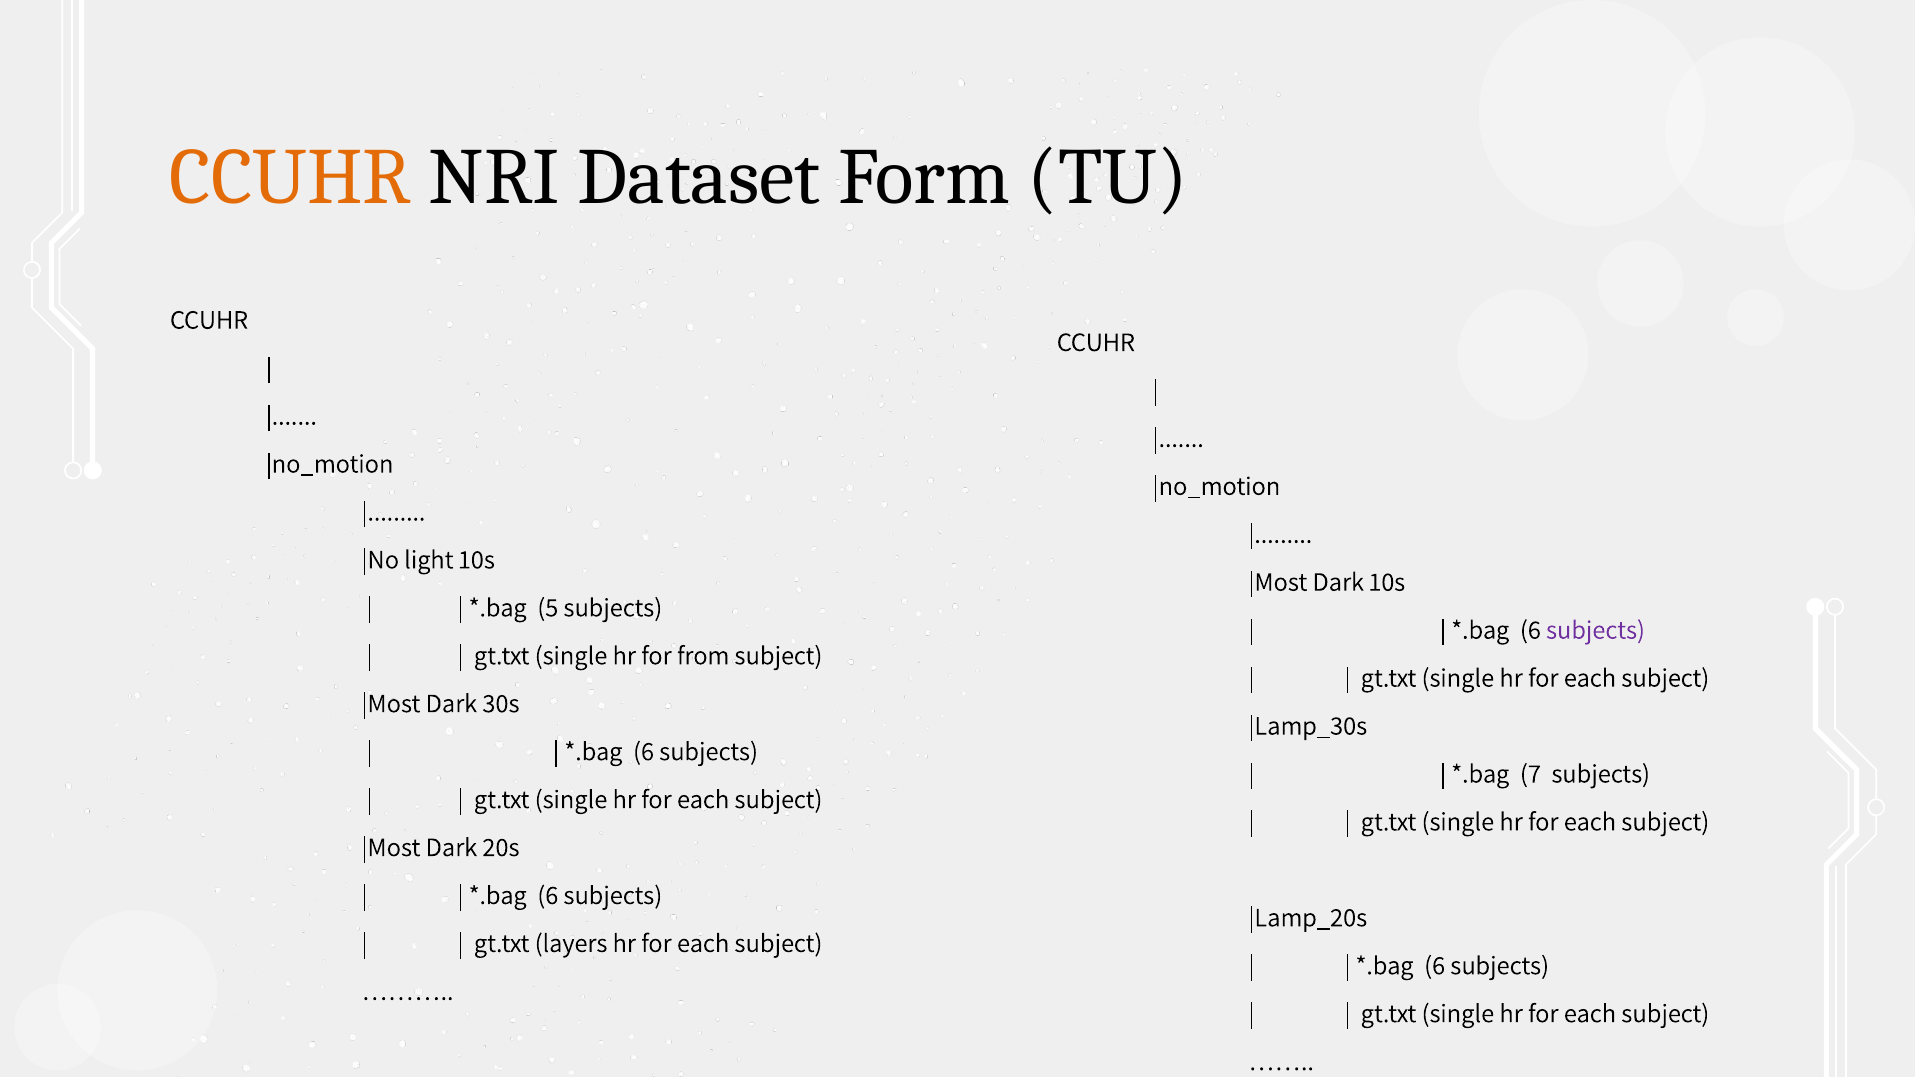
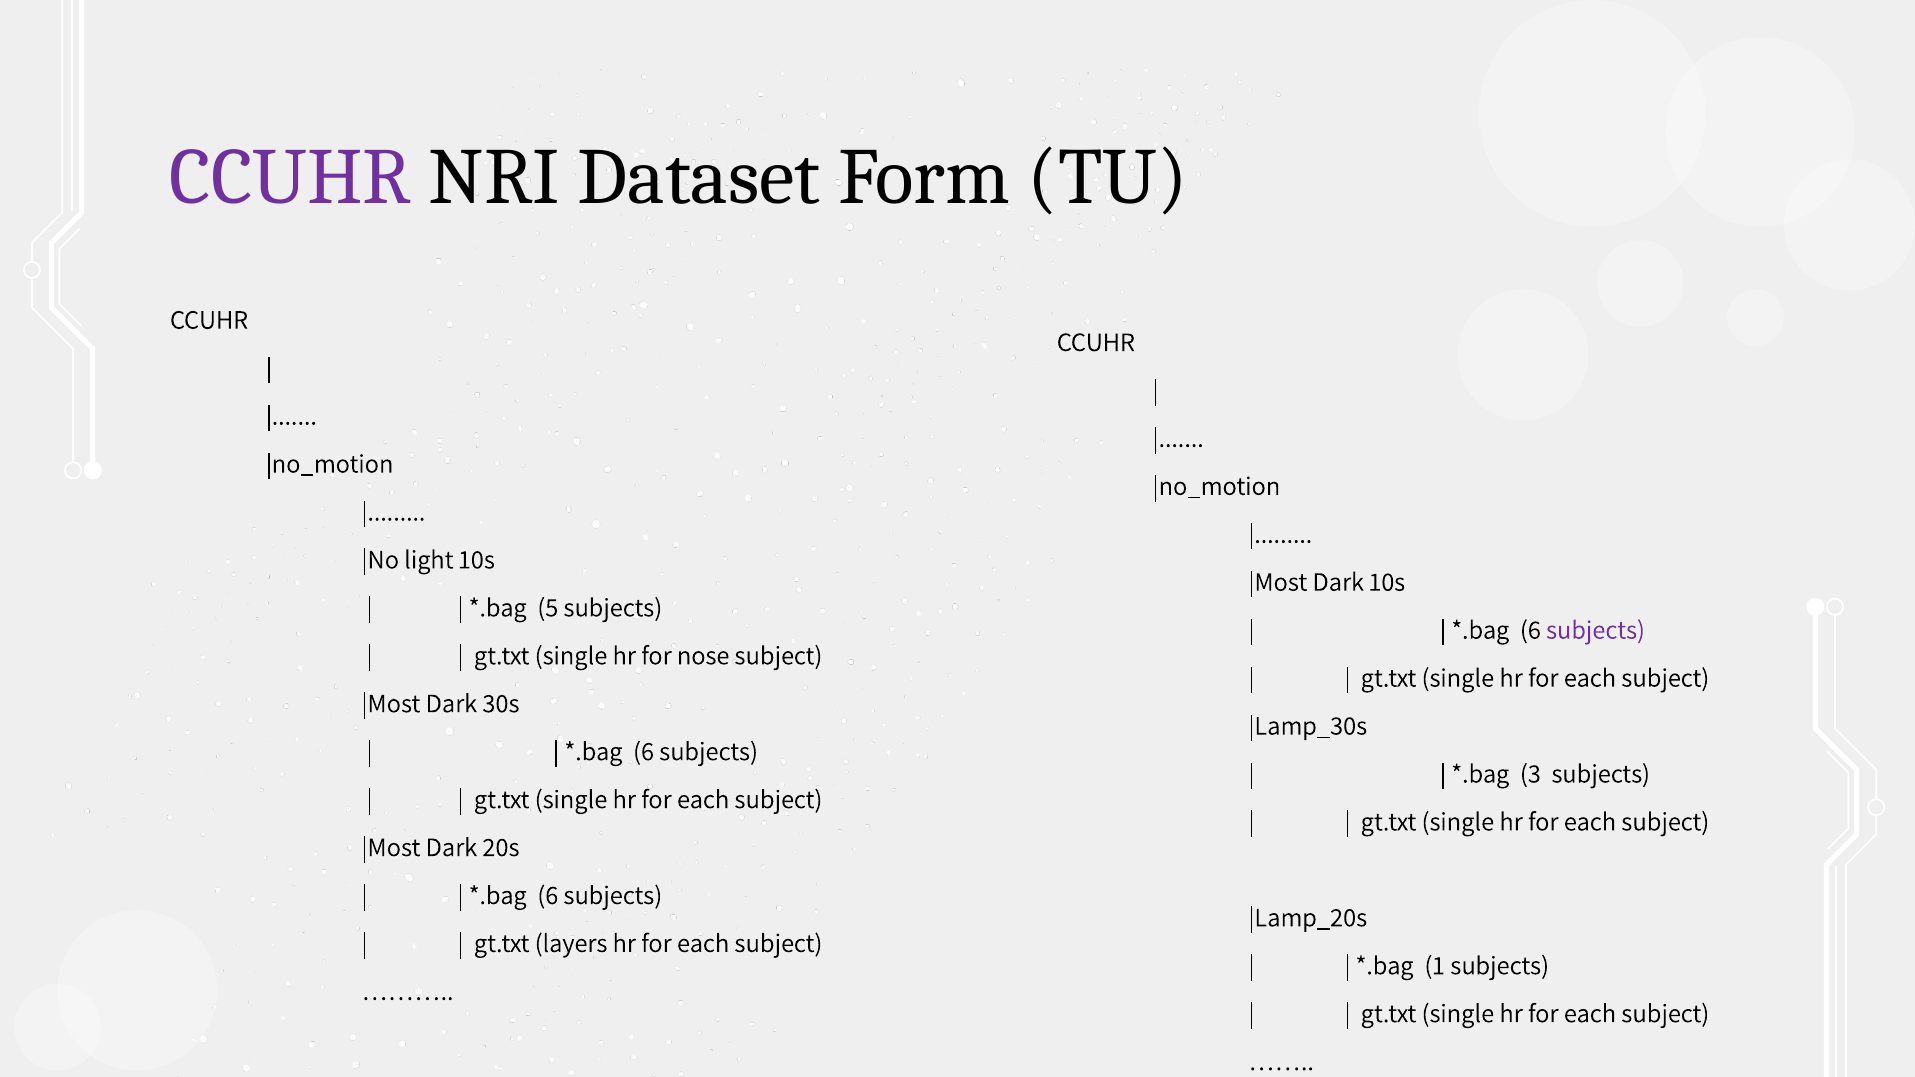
CCUHR at (291, 177) colour: orange -> purple
from: from -> nose
7: 7 -> 3
6 at (1435, 966): 6 -> 1
